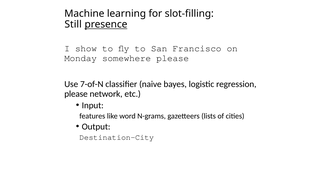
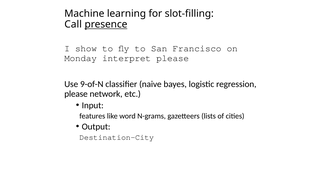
Still: Still -> Call
somewhere: somewhere -> interpret
7-of-N: 7-of-N -> 9-of-N
